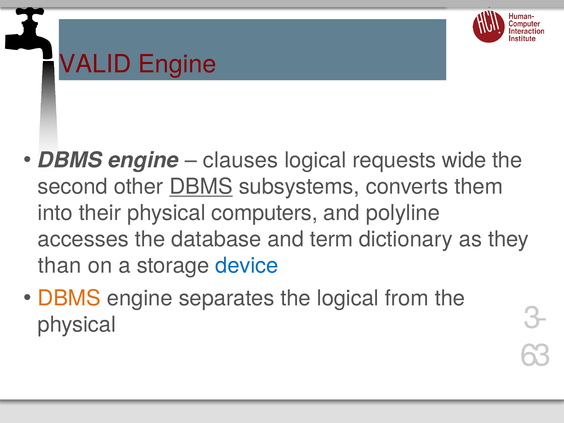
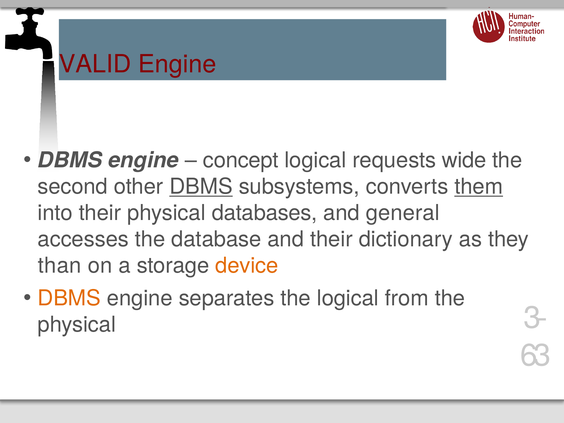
clauses: clauses -> concept
them underline: none -> present
computers: computers -> databases
polyline: polyline -> general
and term: term -> their
device colour: blue -> orange
